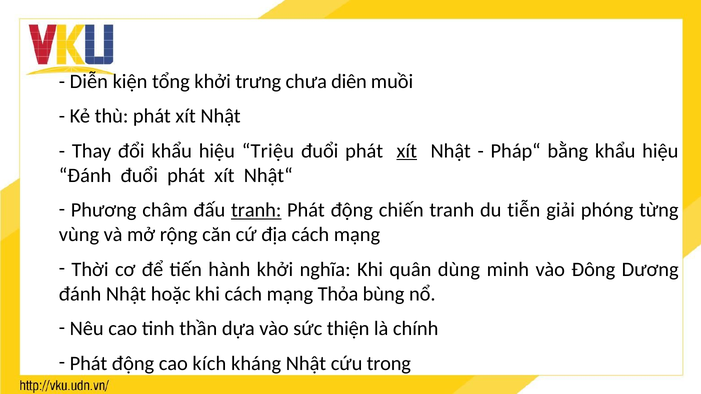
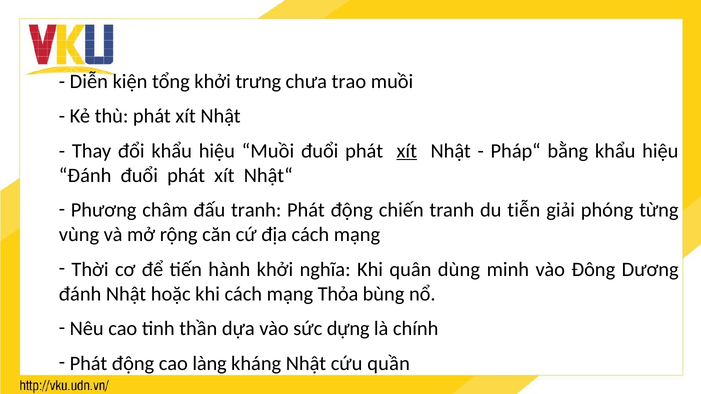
diên: diên -> trao
hiệu Triệu: Triệu -> Muồi
tranh at (256, 210) underline: present -> none
thiện: thiện -> dựng
kích: kích -> làng
trong: trong -> quần
